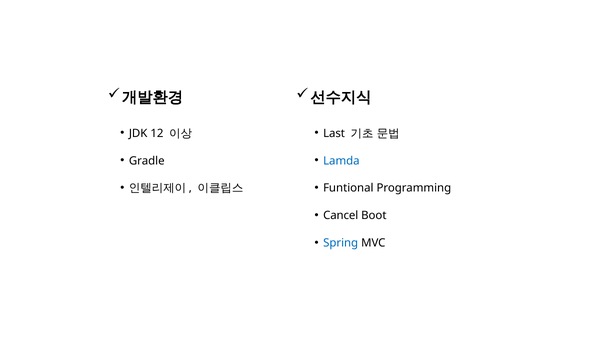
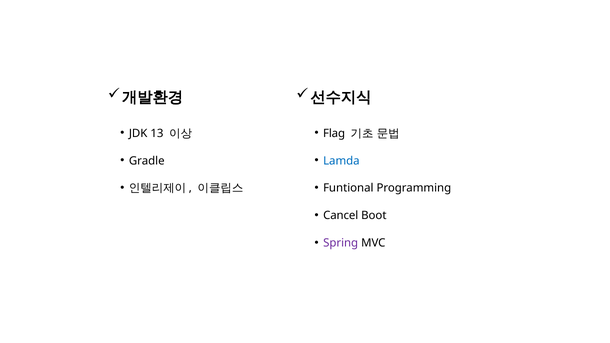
12: 12 -> 13
Last: Last -> Flag
Spring colour: blue -> purple
